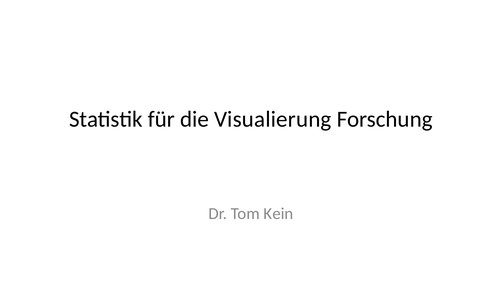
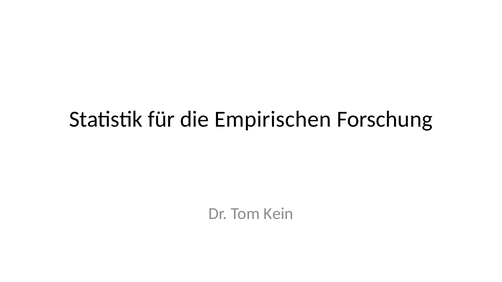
Visualierung: Visualierung -> Empirischen
